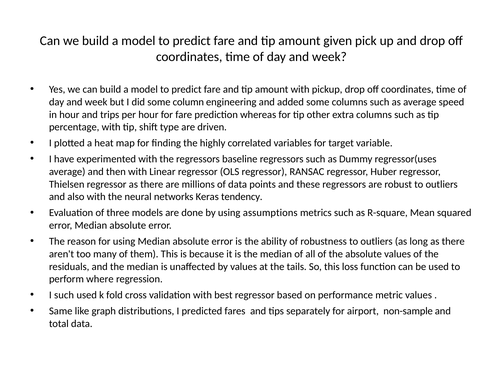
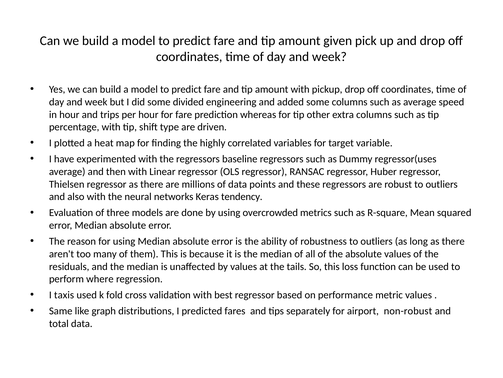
column: column -> divided
assumptions: assumptions -> overcrowded
I such: such -> taxis
non-sample: non-sample -> non-robust
